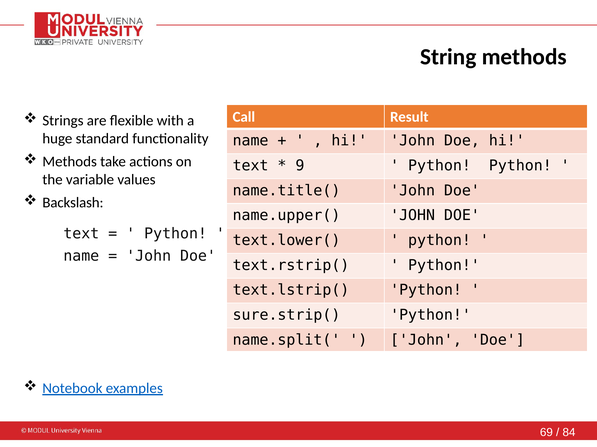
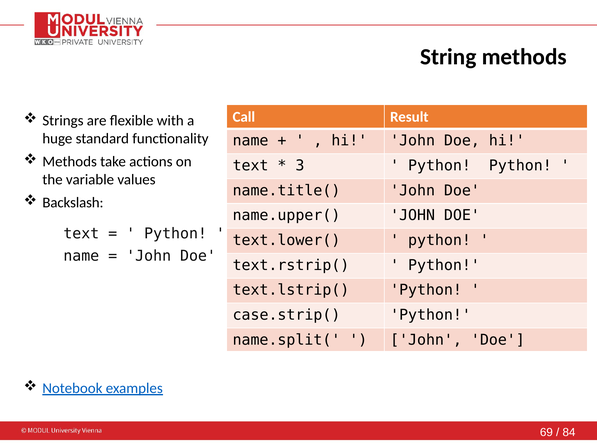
9: 9 -> 3
sure.strip(: sure.strip( -> case.strip(
